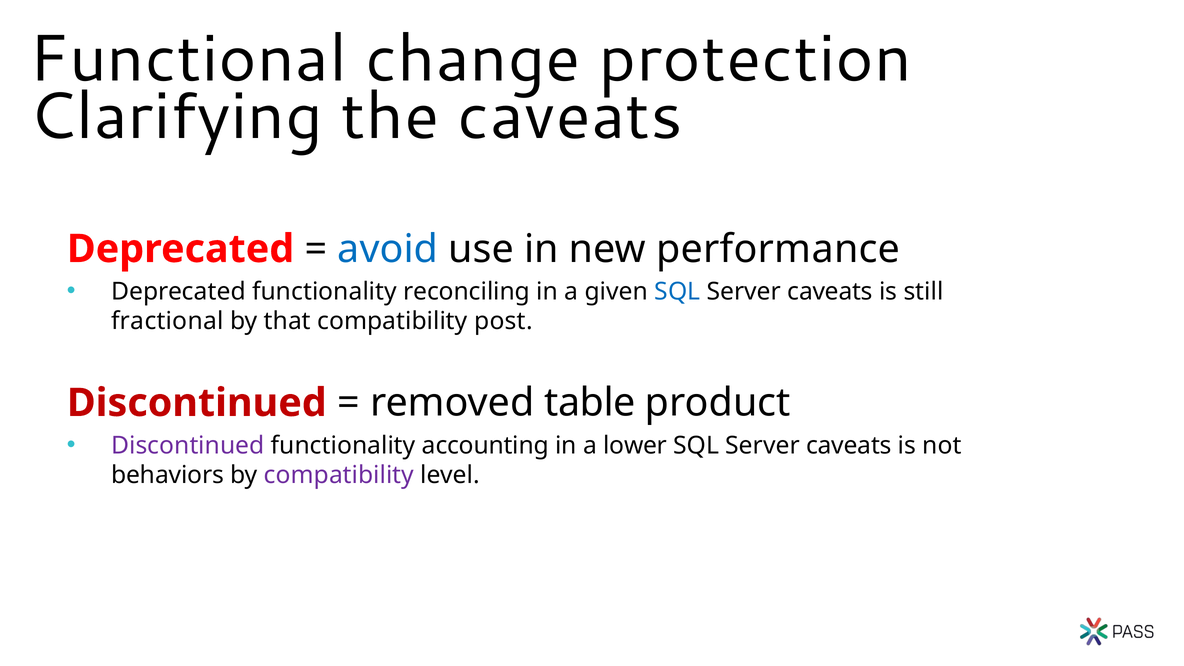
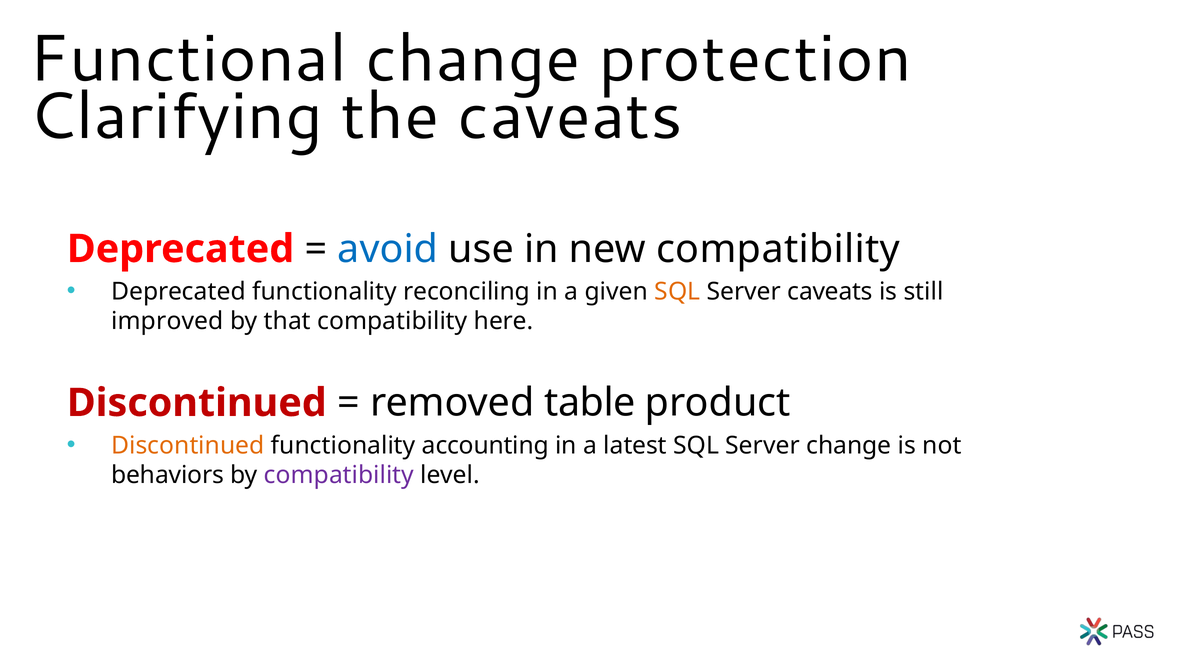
new performance: performance -> compatibility
SQL at (677, 291) colour: blue -> orange
fractional: fractional -> improved
post: post -> here
Discontinued at (188, 445) colour: purple -> orange
lower: lower -> latest
caveats at (849, 445): caveats -> change
